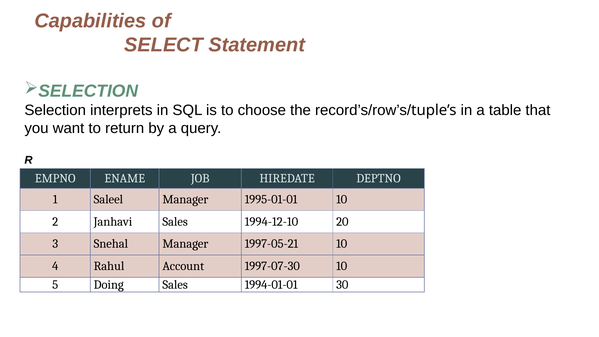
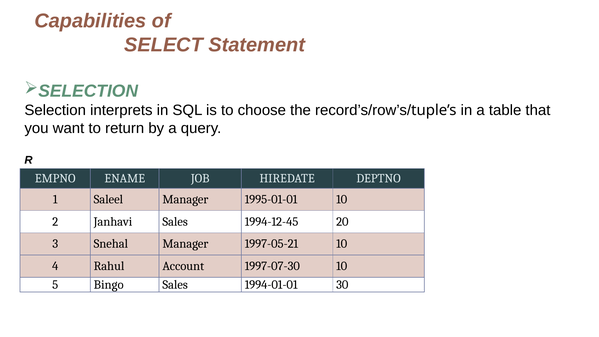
1994-12-10: 1994-12-10 -> 1994-12-45
Doing: Doing -> Bingo
